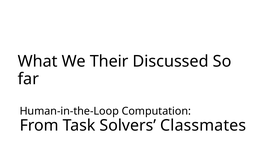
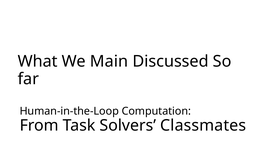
Their: Their -> Main
